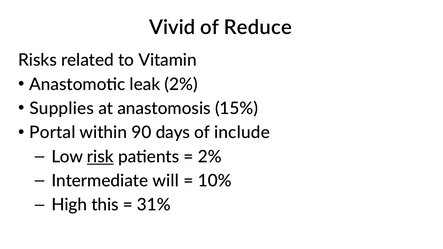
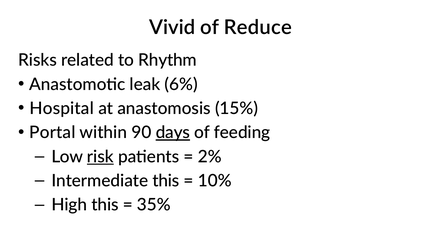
Vitamin: Vitamin -> Rhythm
leak 2%: 2% -> 6%
Supplies: Supplies -> Hospital
days underline: none -> present
include: include -> feeding
Intermediate will: will -> this
31%: 31% -> 35%
